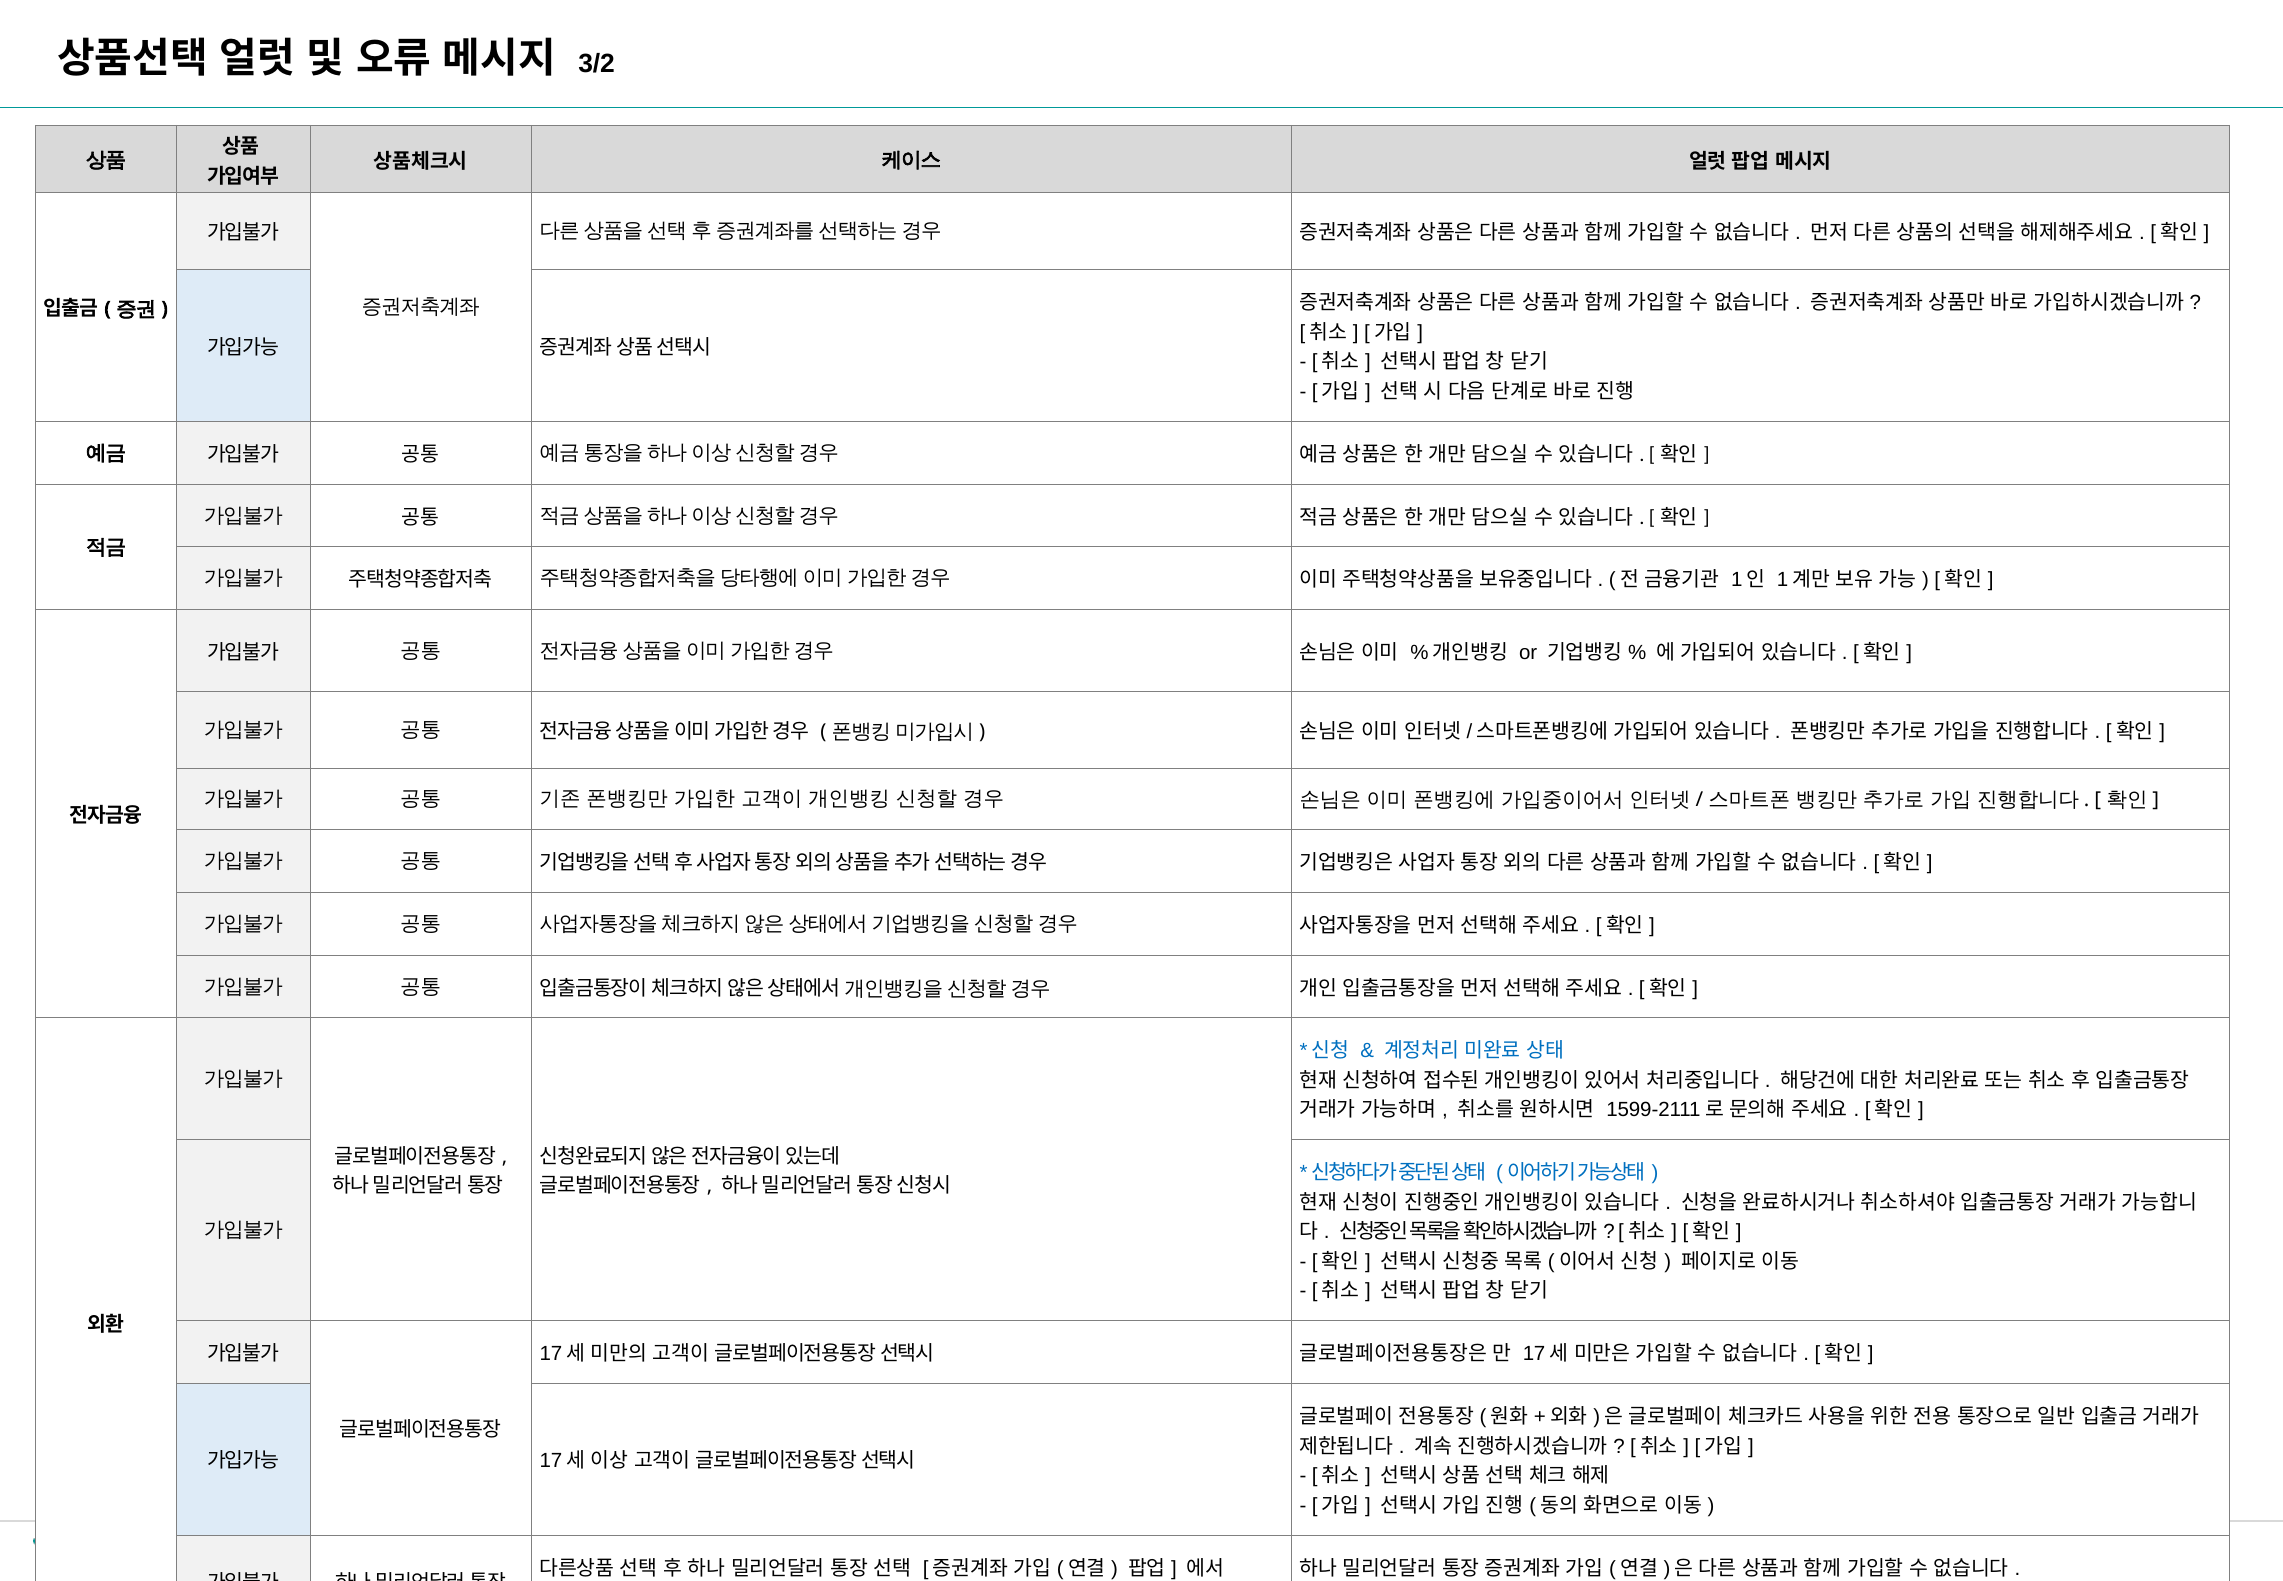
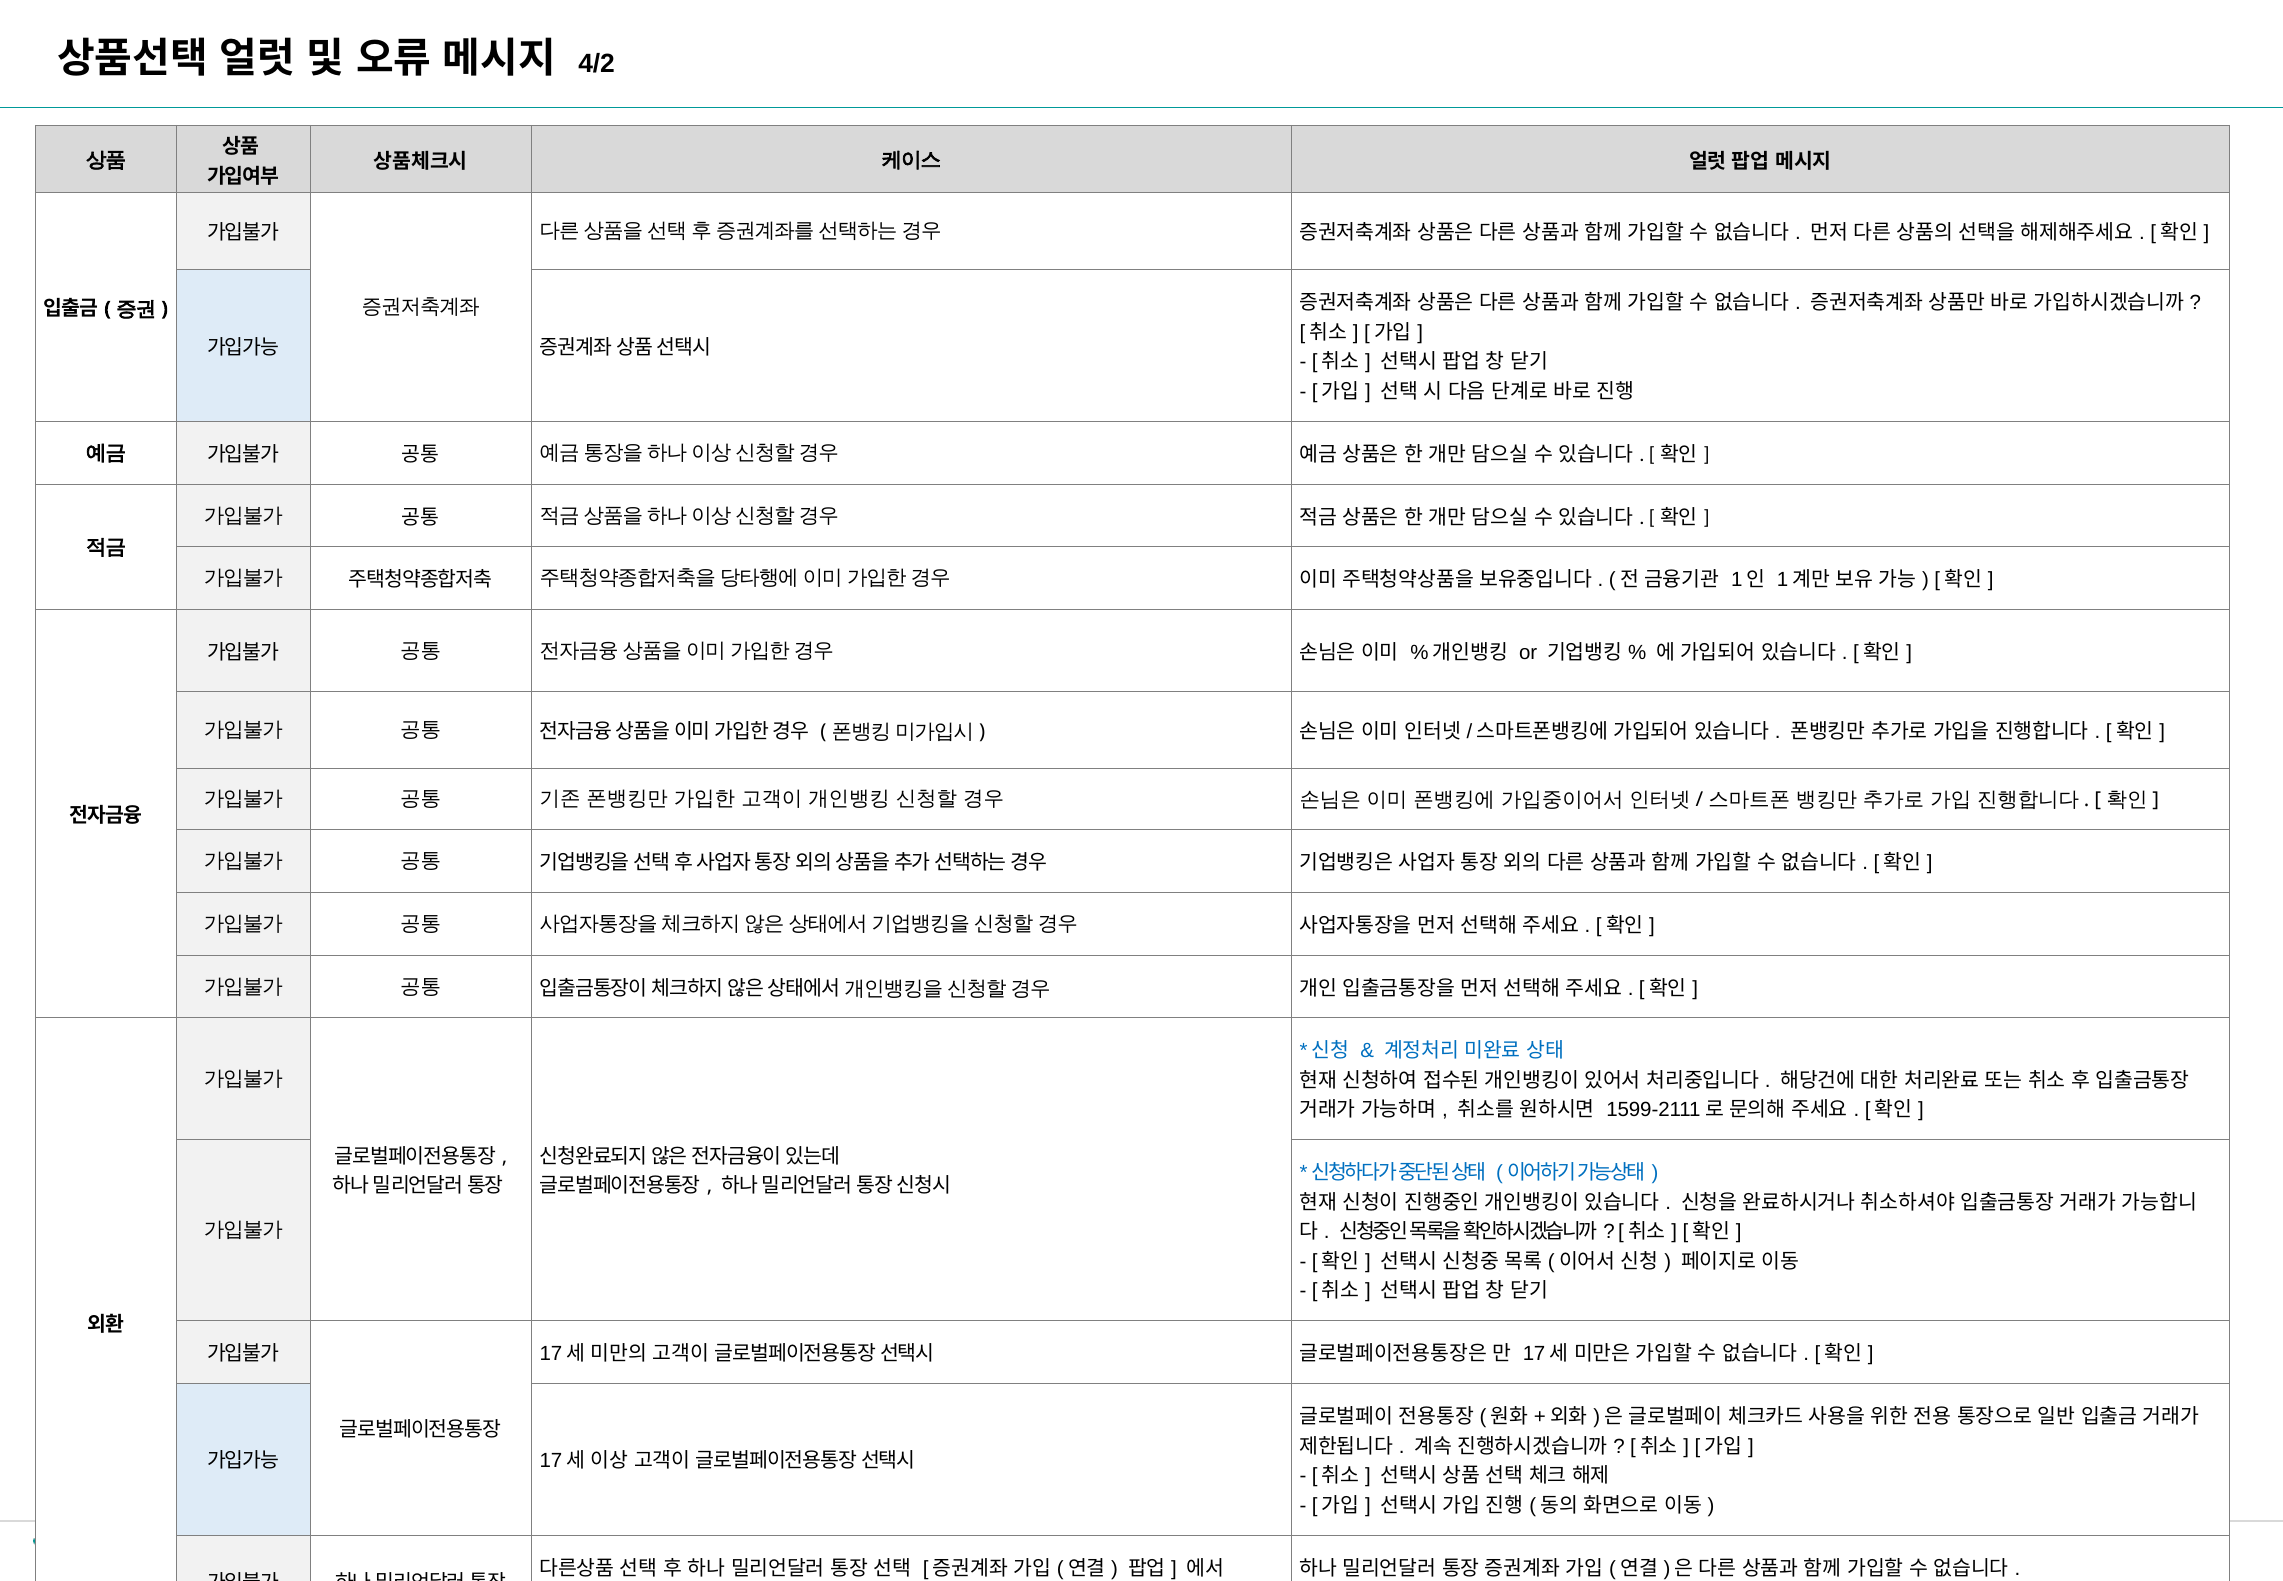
3/2: 3/2 -> 4/2
